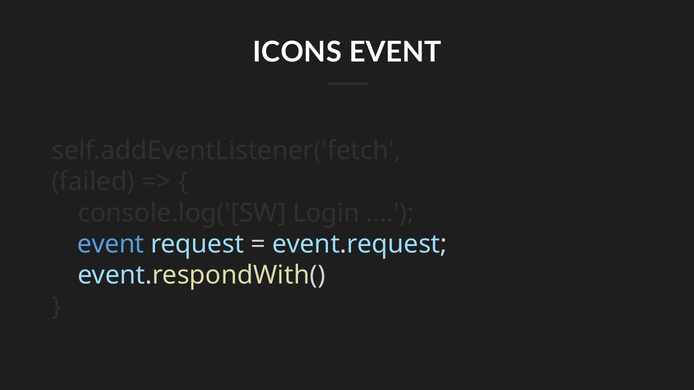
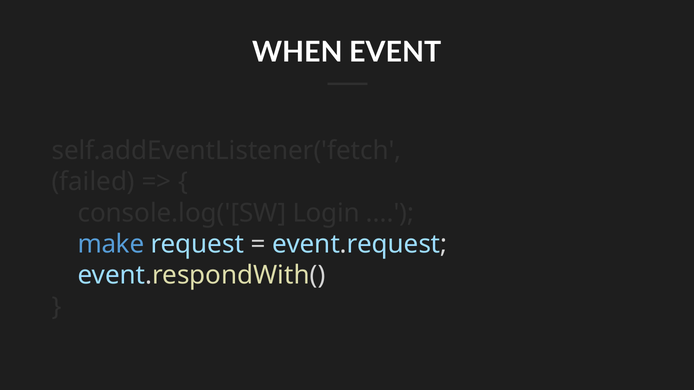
ICONS: ICONS -> WHEN
event at (111, 244): event -> make
